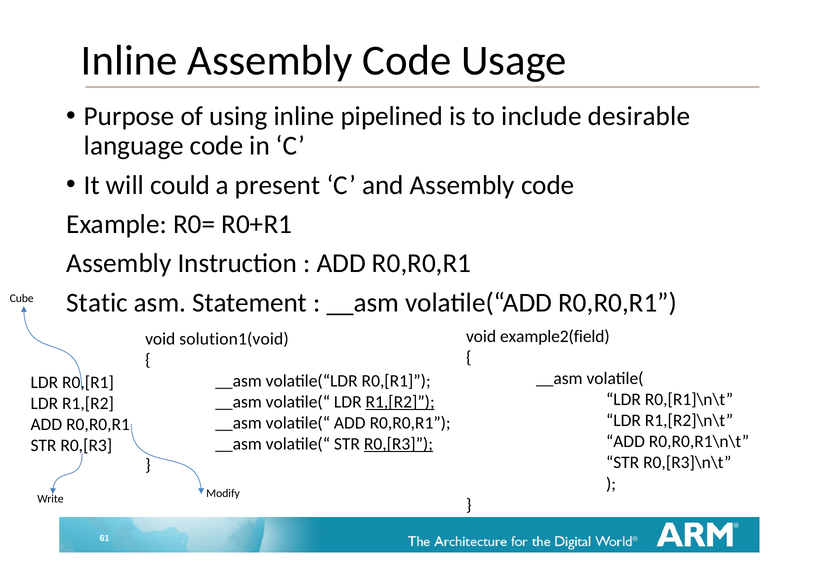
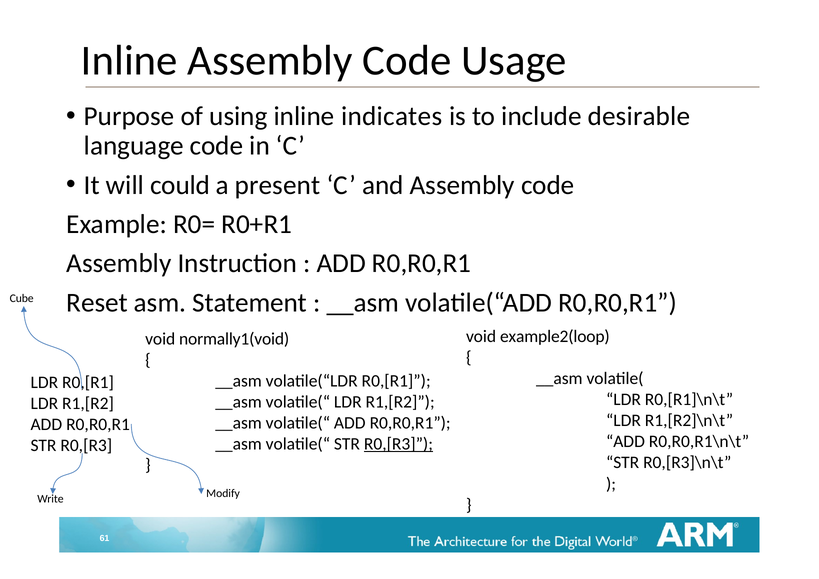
pipelined: pipelined -> indicates
Static: Static -> Reset
example2(field: example2(field -> example2(loop
solution1(void: solution1(void -> normally1(void
R1,[R2 at (400, 402) underline: present -> none
